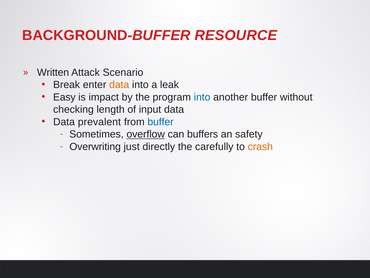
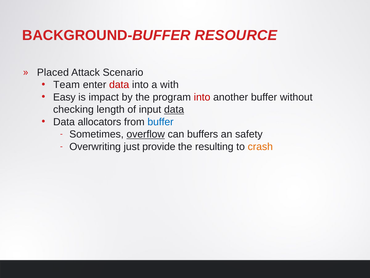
Written: Written -> Placed
Break: Break -> Team
data at (119, 85) colour: orange -> red
leak: leak -> with
into at (202, 97) colour: blue -> red
data at (174, 109) underline: none -> present
prevalent: prevalent -> allocators
directly: directly -> provide
carefully: carefully -> resulting
